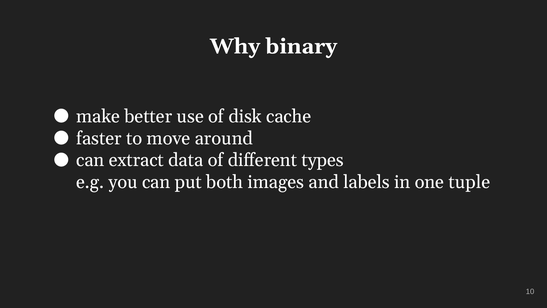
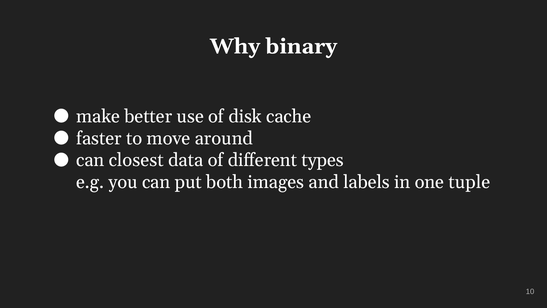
extract: extract -> closest
